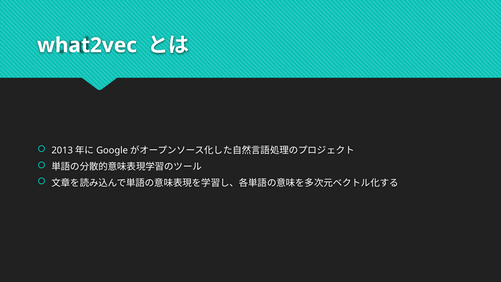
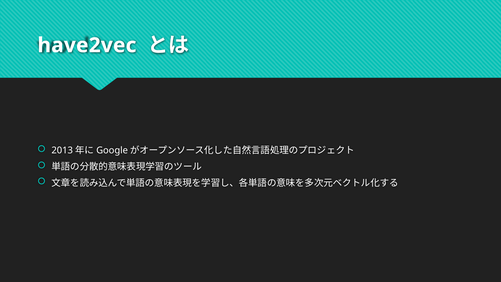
what2vec: what2vec -> have2vec
